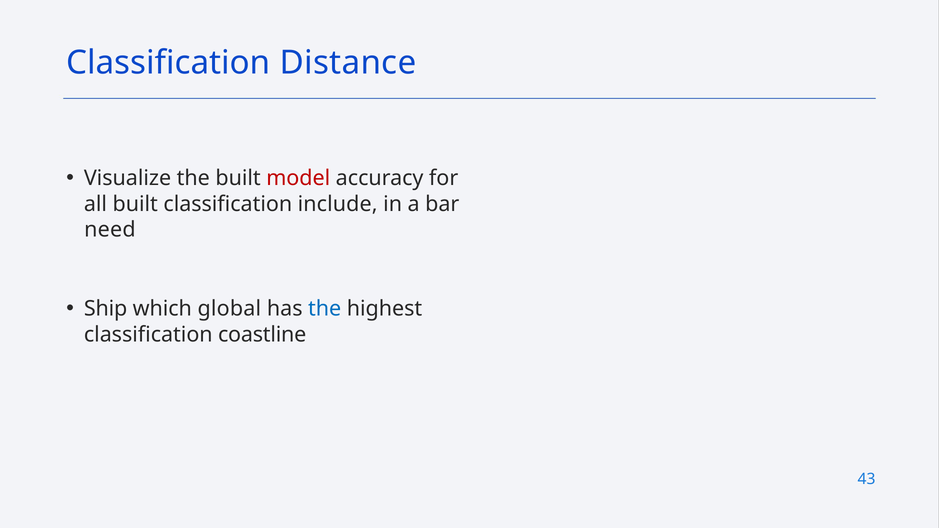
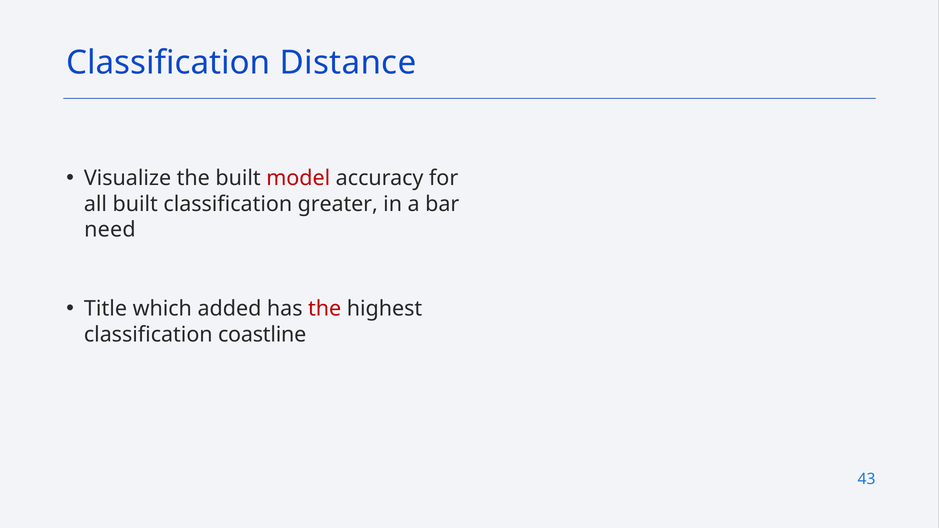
include: include -> greater
Ship: Ship -> Title
global: global -> added
the at (325, 309) colour: blue -> red
